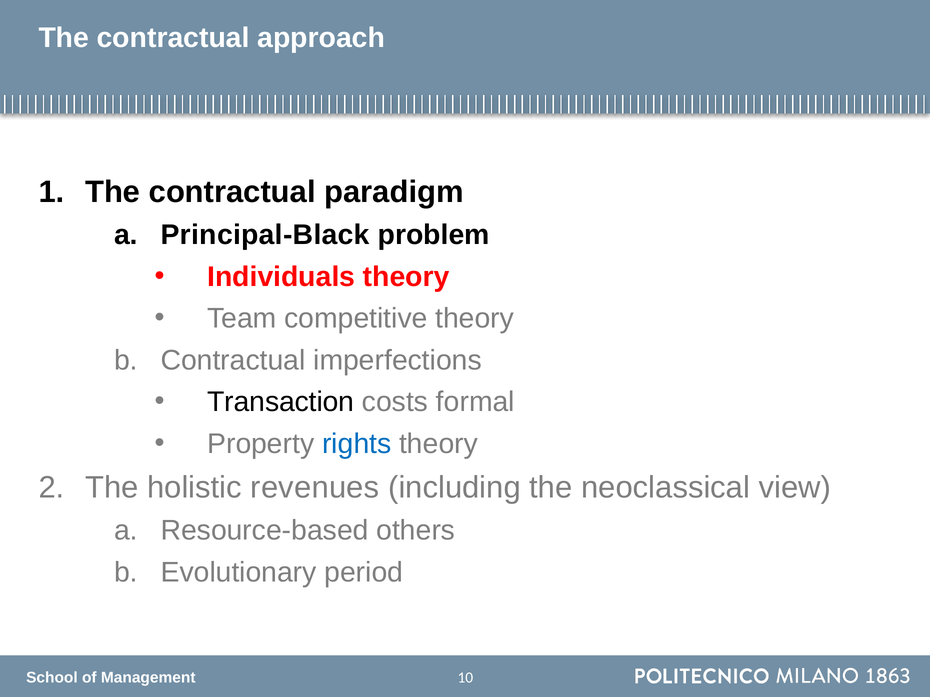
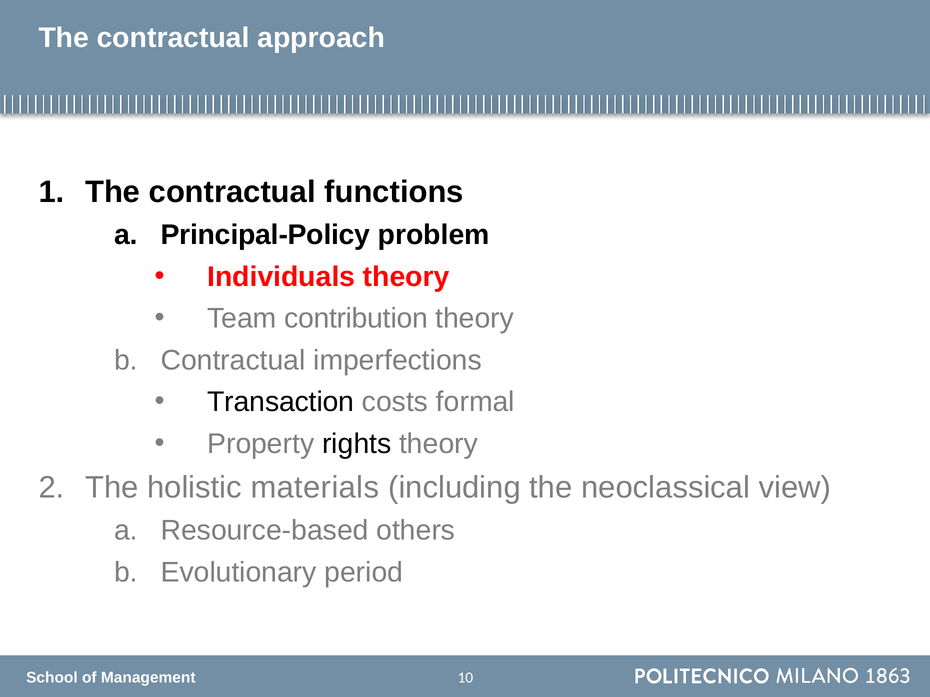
paradigm: paradigm -> functions
Principal-Black: Principal-Black -> Principal-Policy
competitive: competitive -> contribution
rights colour: blue -> black
revenues: revenues -> materials
